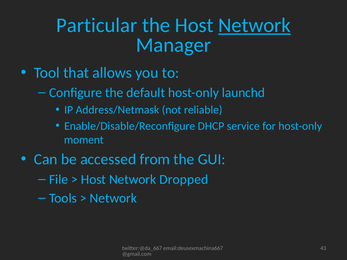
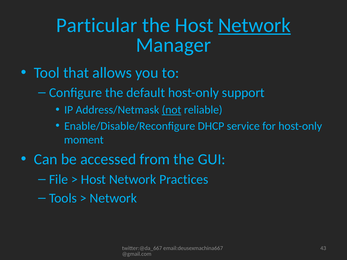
launchd: launchd -> support
not underline: none -> present
Dropped: Dropped -> Practices
